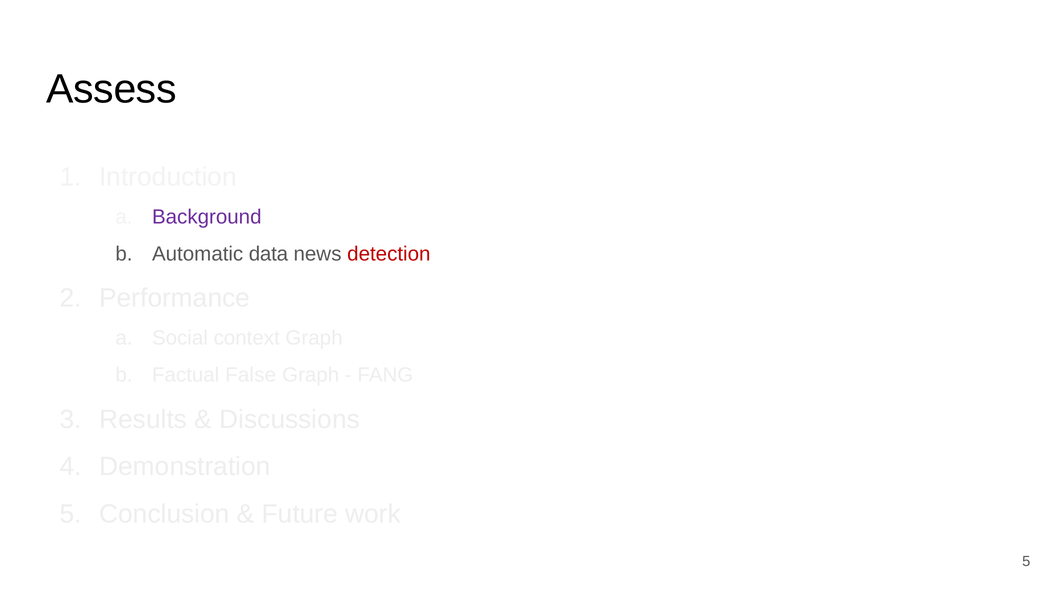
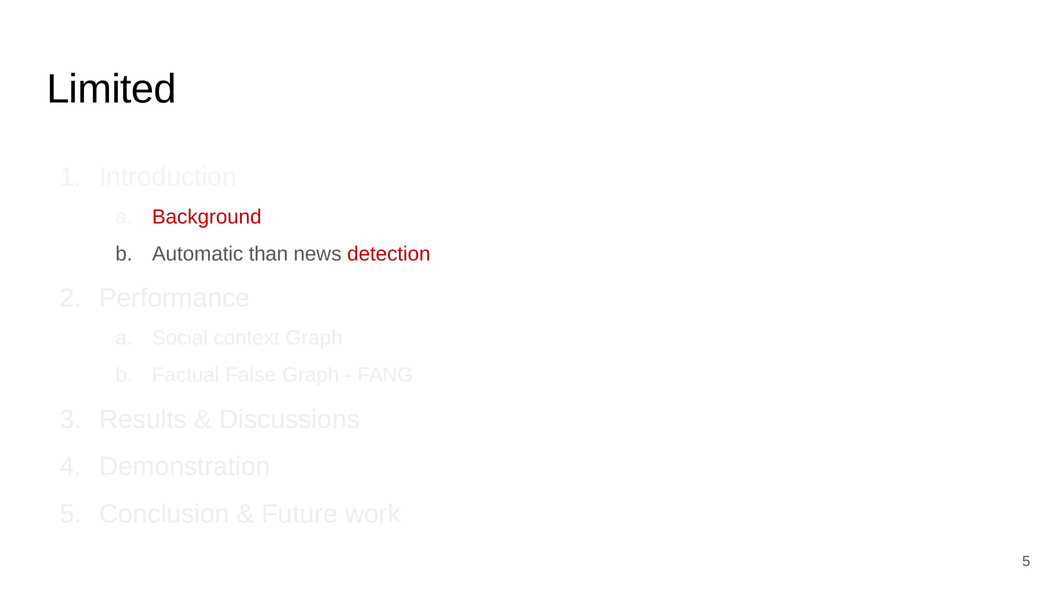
Assess: Assess -> Limited
Background colour: purple -> red
data: data -> than
